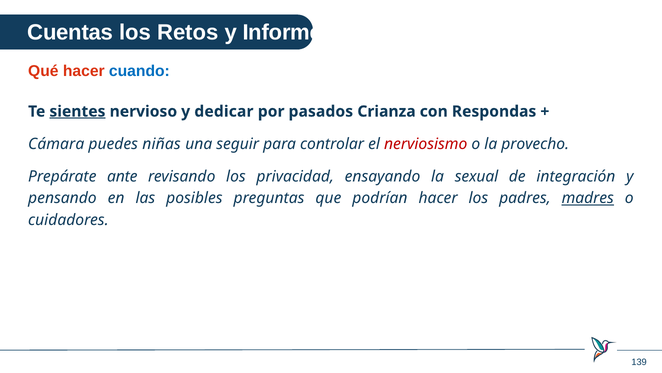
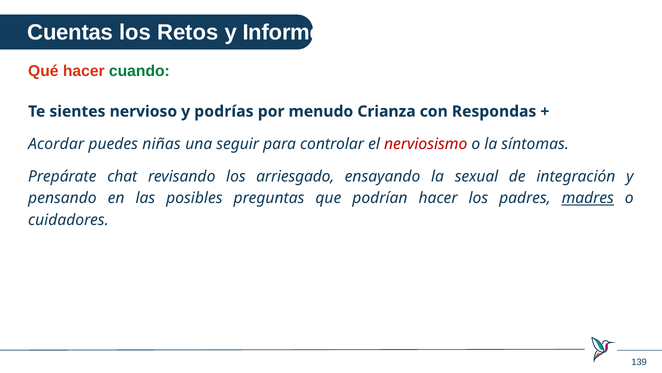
cuando colour: blue -> green
sientes underline: present -> none
dedicar: dedicar -> podrías
pasados: pasados -> menudo
Cámara: Cámara -> Acordar
provecho: provecho -> síntomas
ante: ante -> chat
privacidad: privacidad -> arriesgado
